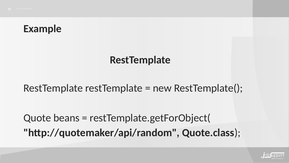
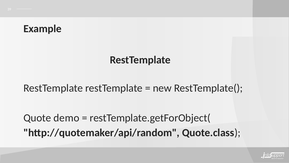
beans: beans -> demo
